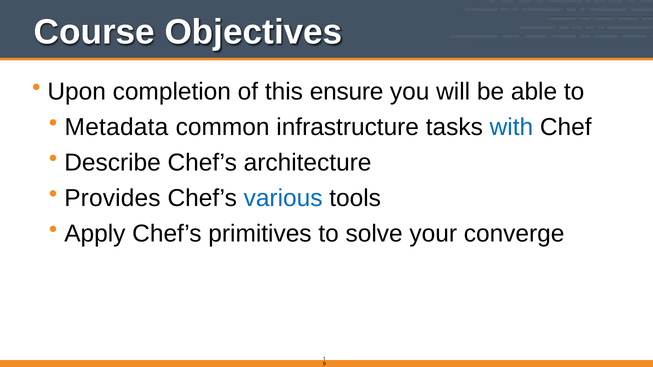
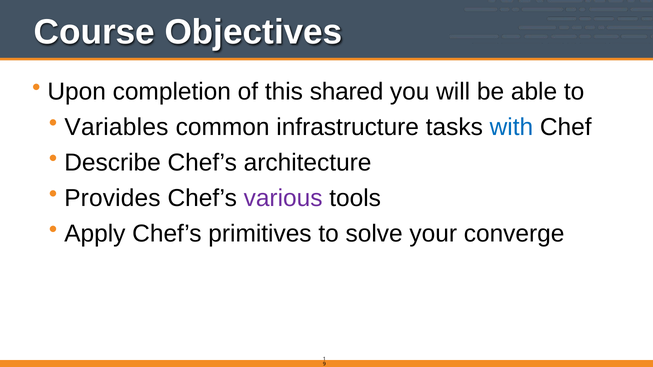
ensure: ensure -> shared
Metadata: Metadata -> Variables
various colour: blue -> purple
